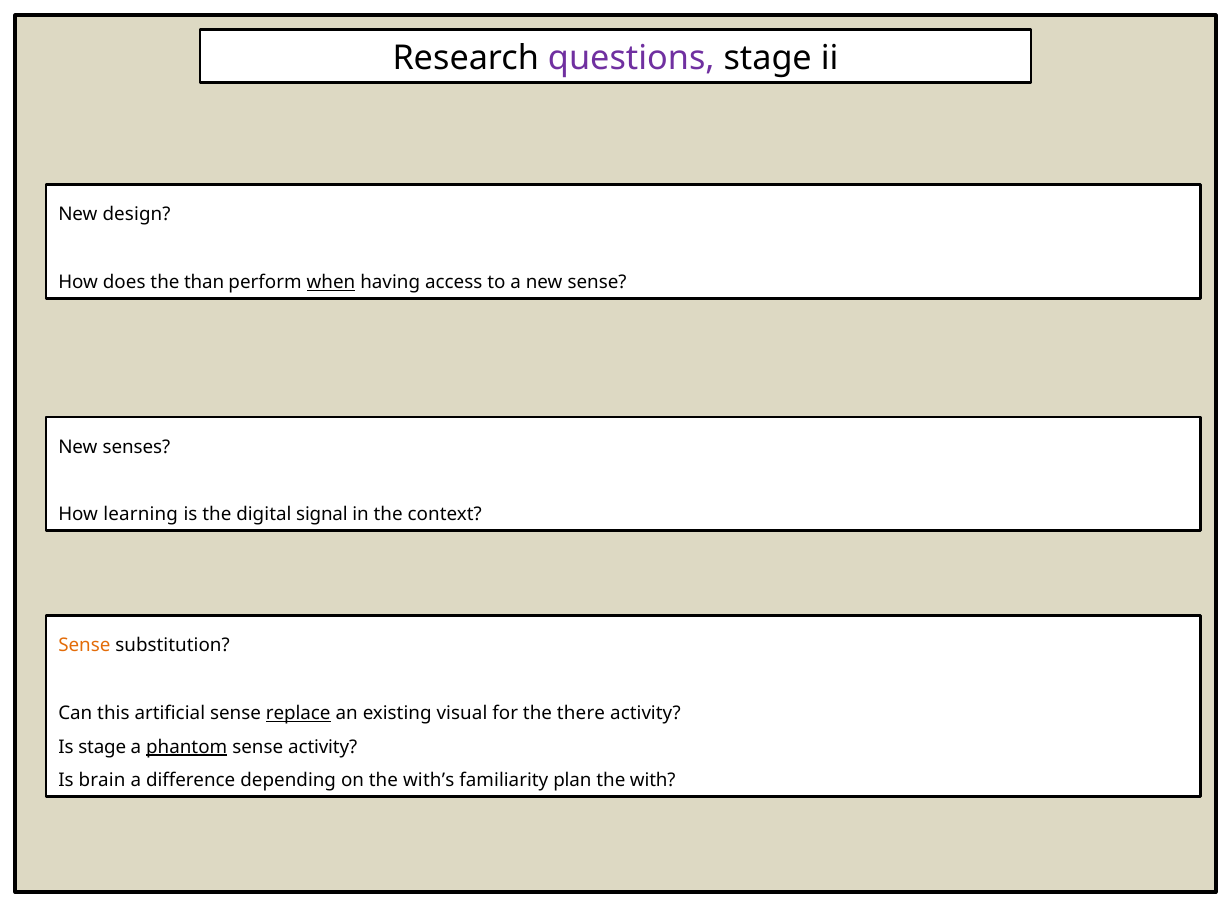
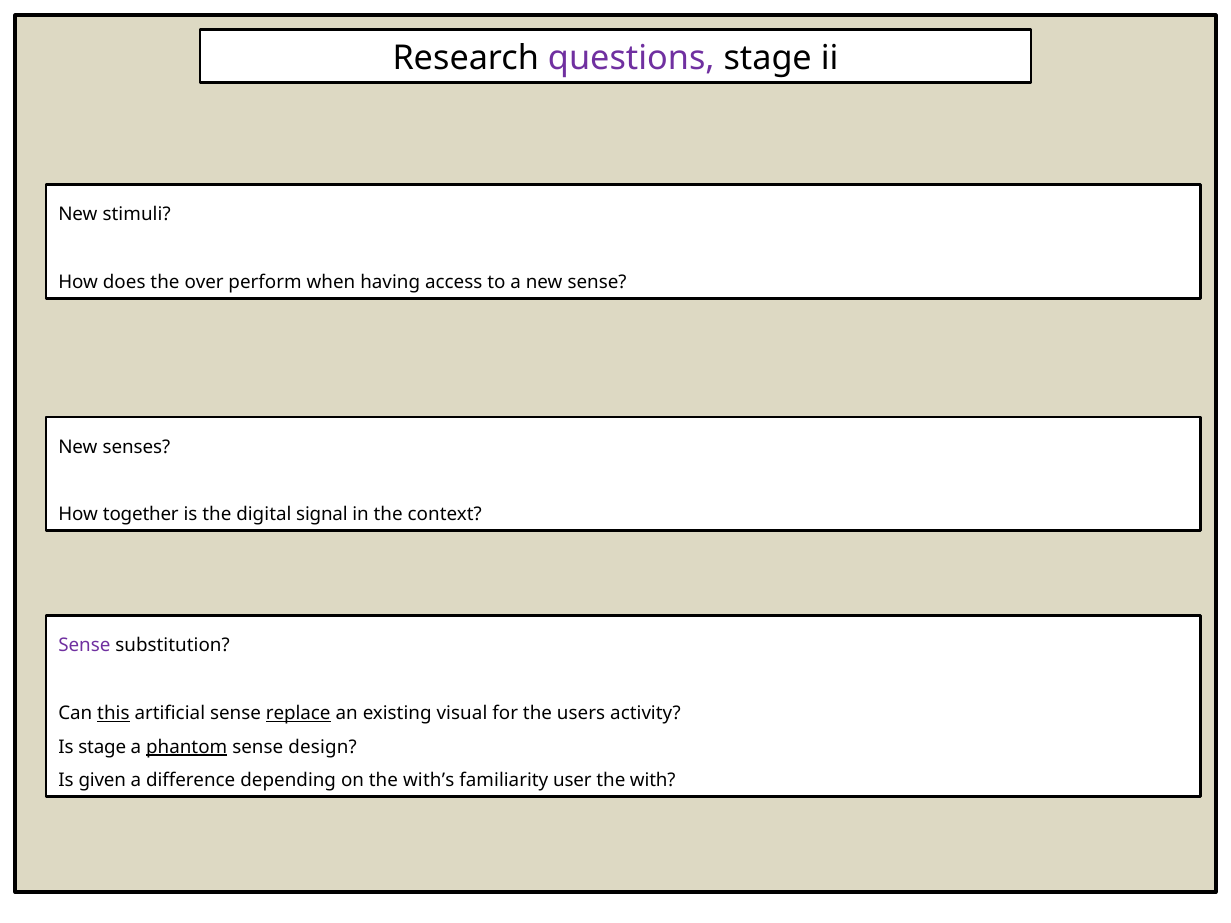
design: design -> stimuli
than: than -> over
when underline: present -> none
learning: learning -> together
Sense at (84, 645) colour: orange -> purple
this underline: none -> present
there: there -> users
sense activity: activity -> design
brain: brain -> given
plan: plan -> user
